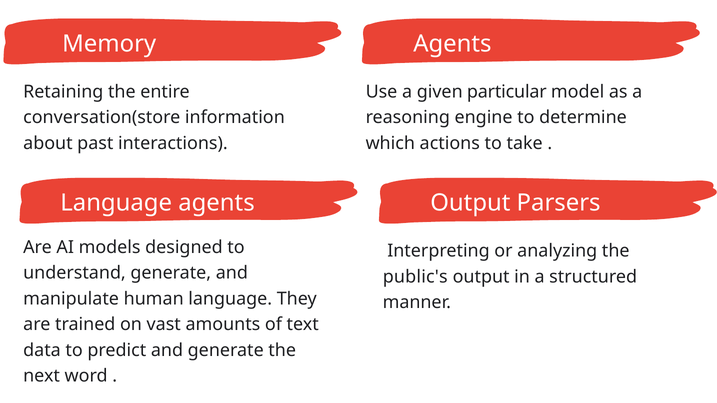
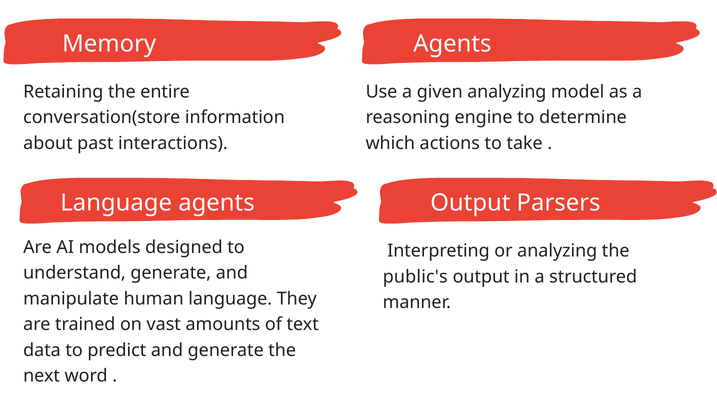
given particular: particular -> analyzing
